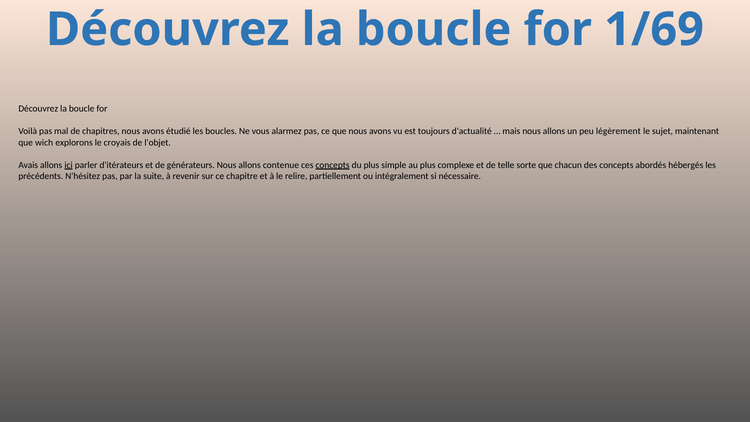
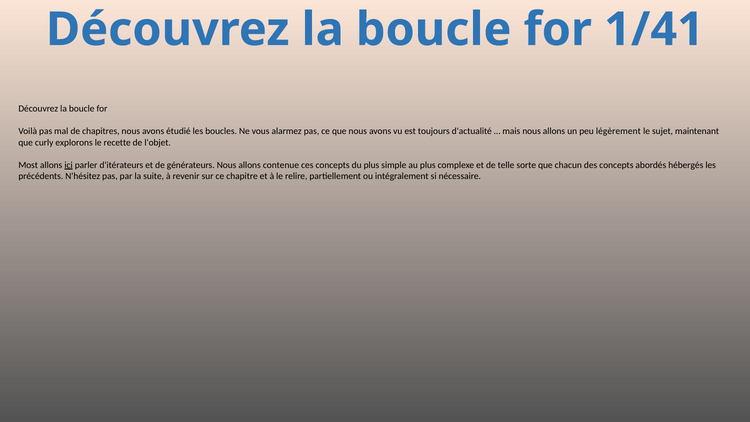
1/69: 1/69 -> 1/41
wich: wich -> curly
croyais: croyais -> recette
Avais: Avais -> Most
concepts at (333, 165) underline: present -> none
